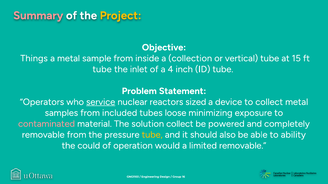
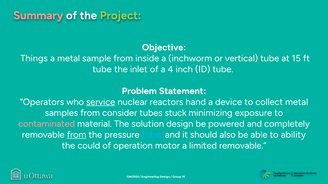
Project colour: yellow -> light green
collection: collection -> inchworm
sized: sized -> hand
included: included -> consider
loose: loose -> stuck
solution collect: collect -> design
from at (77, 135) underline: none -> present
tube at (152, 135) colour: yellow -> light blue
would: would -> motor
